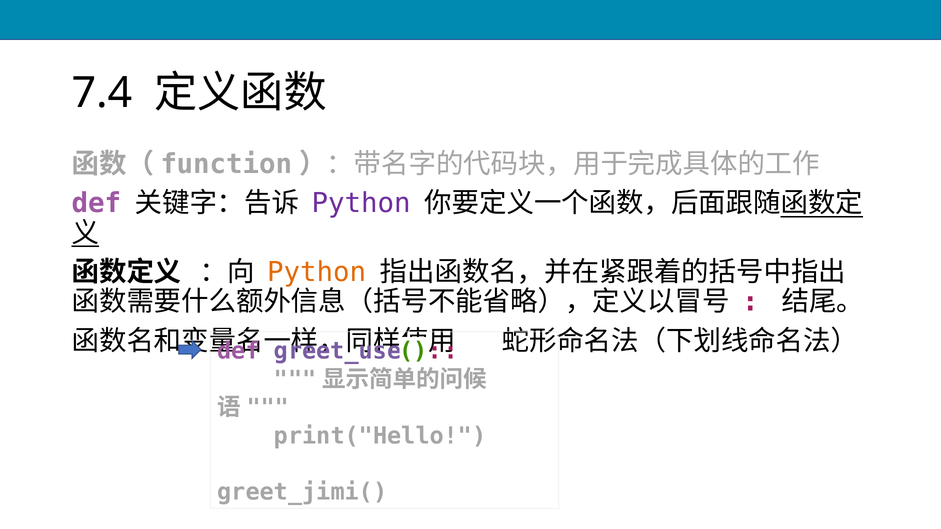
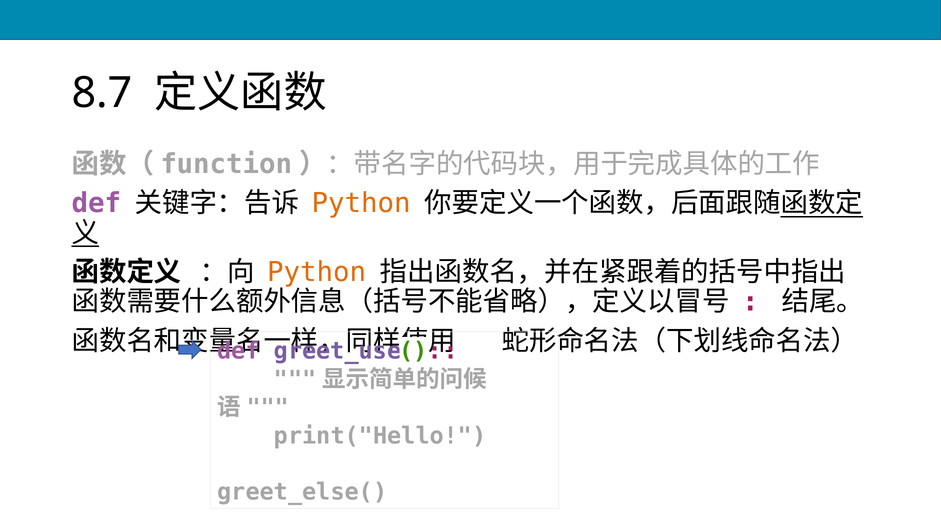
7.4: 7.4 -> 8.7
Python at (361, 203) colour: purple -> orange
greet_jimi(: greet_jimi( -> greet_else(
